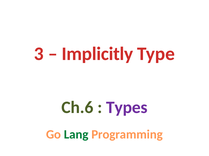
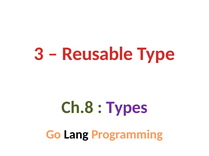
Implicitly: Implicitly -> Reusable
Ch.6: Ch.6 -> Ch.8
Lang colour: green -> black
